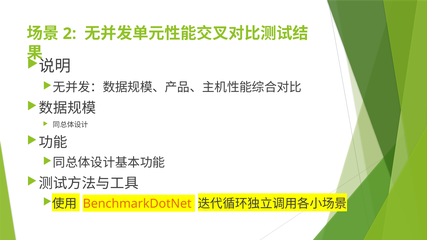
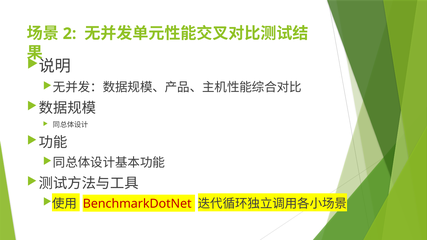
BenchmarkDotNet colour: orange -> red
